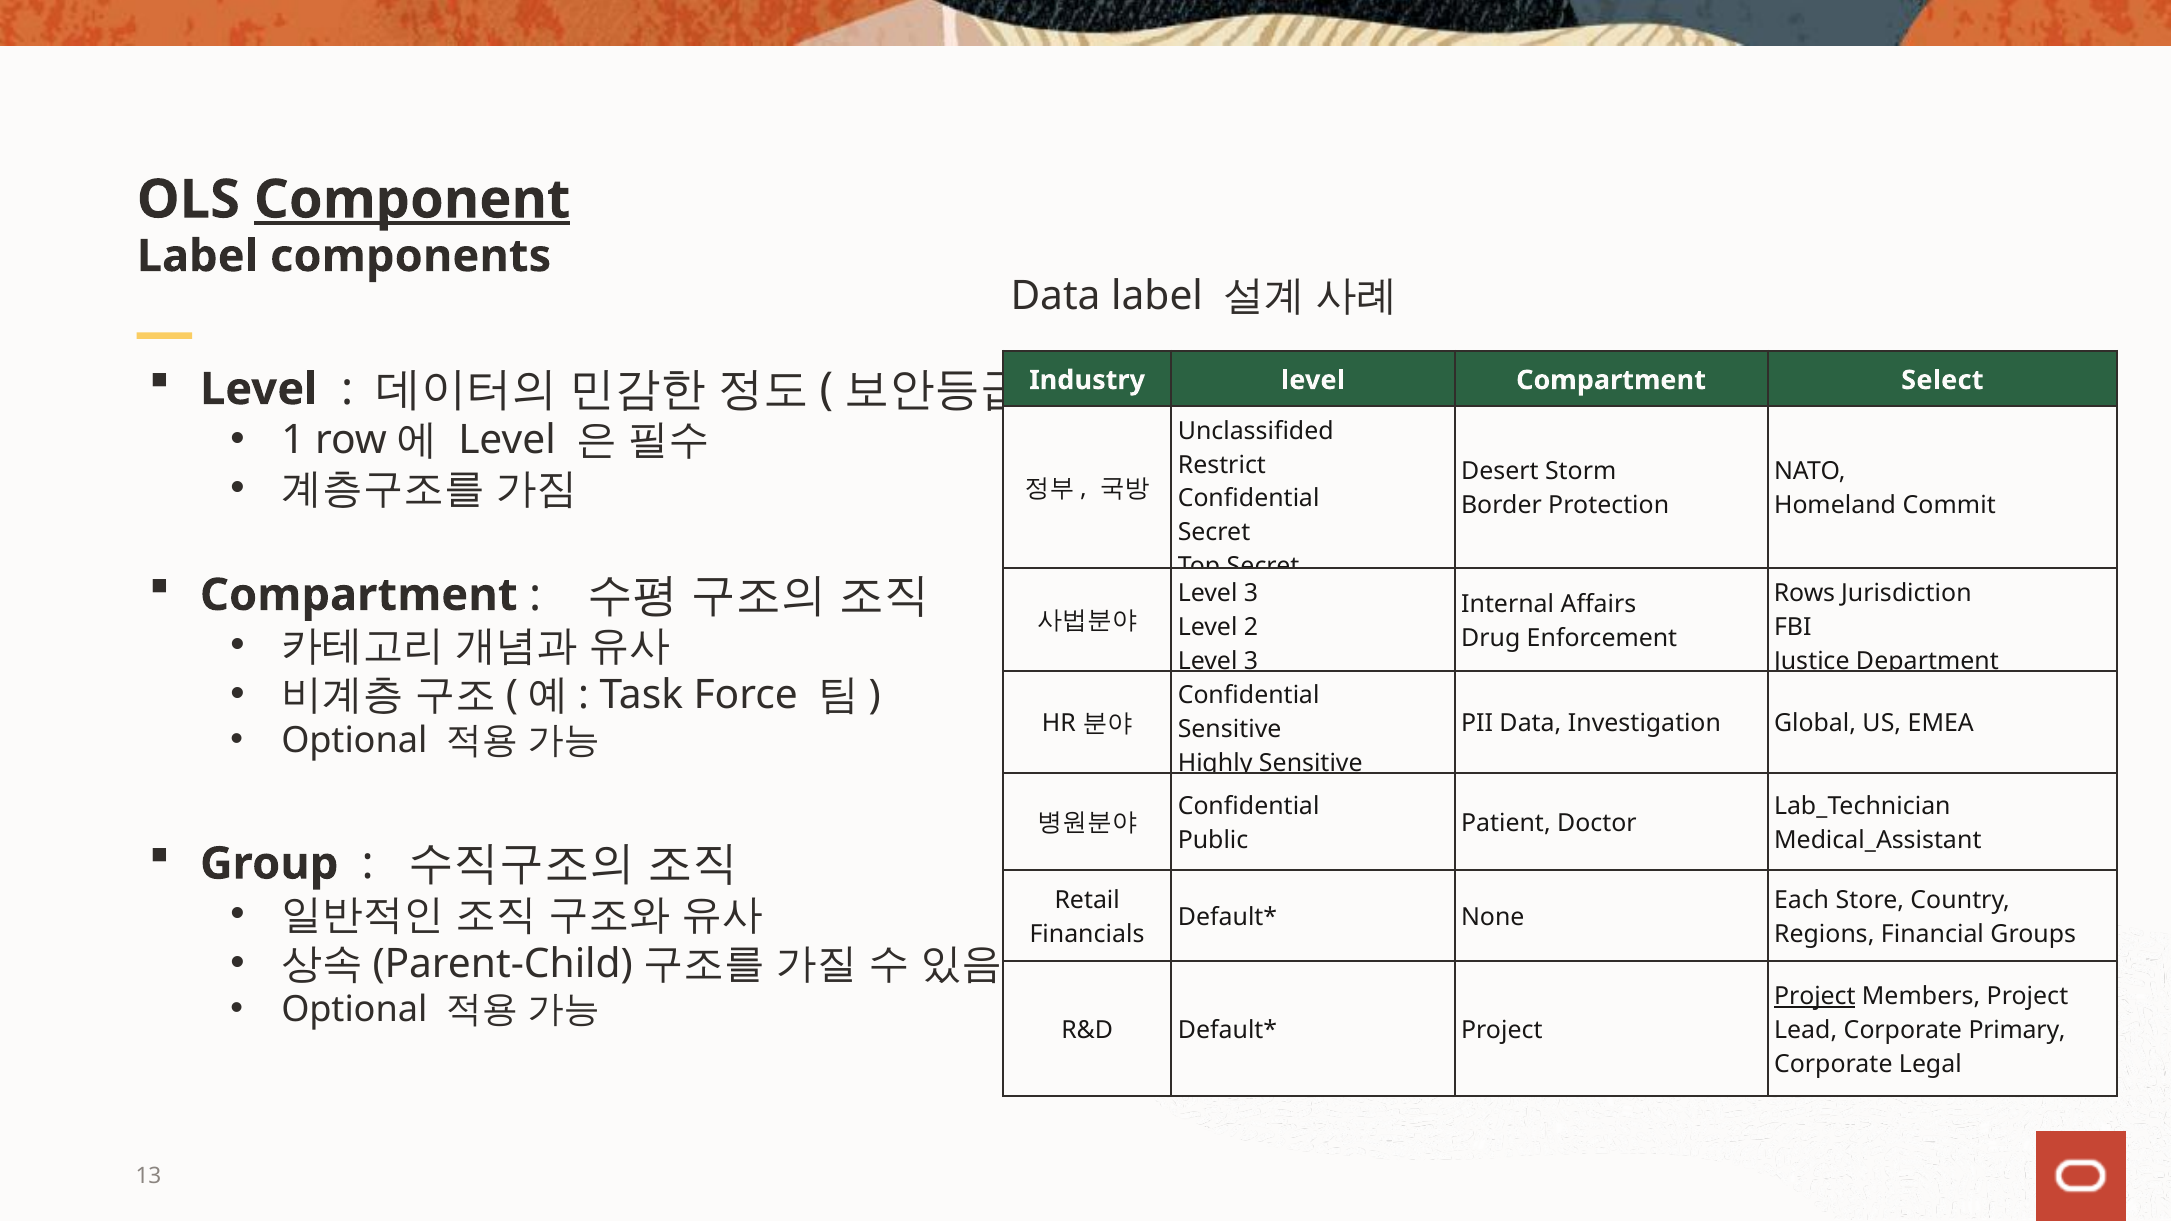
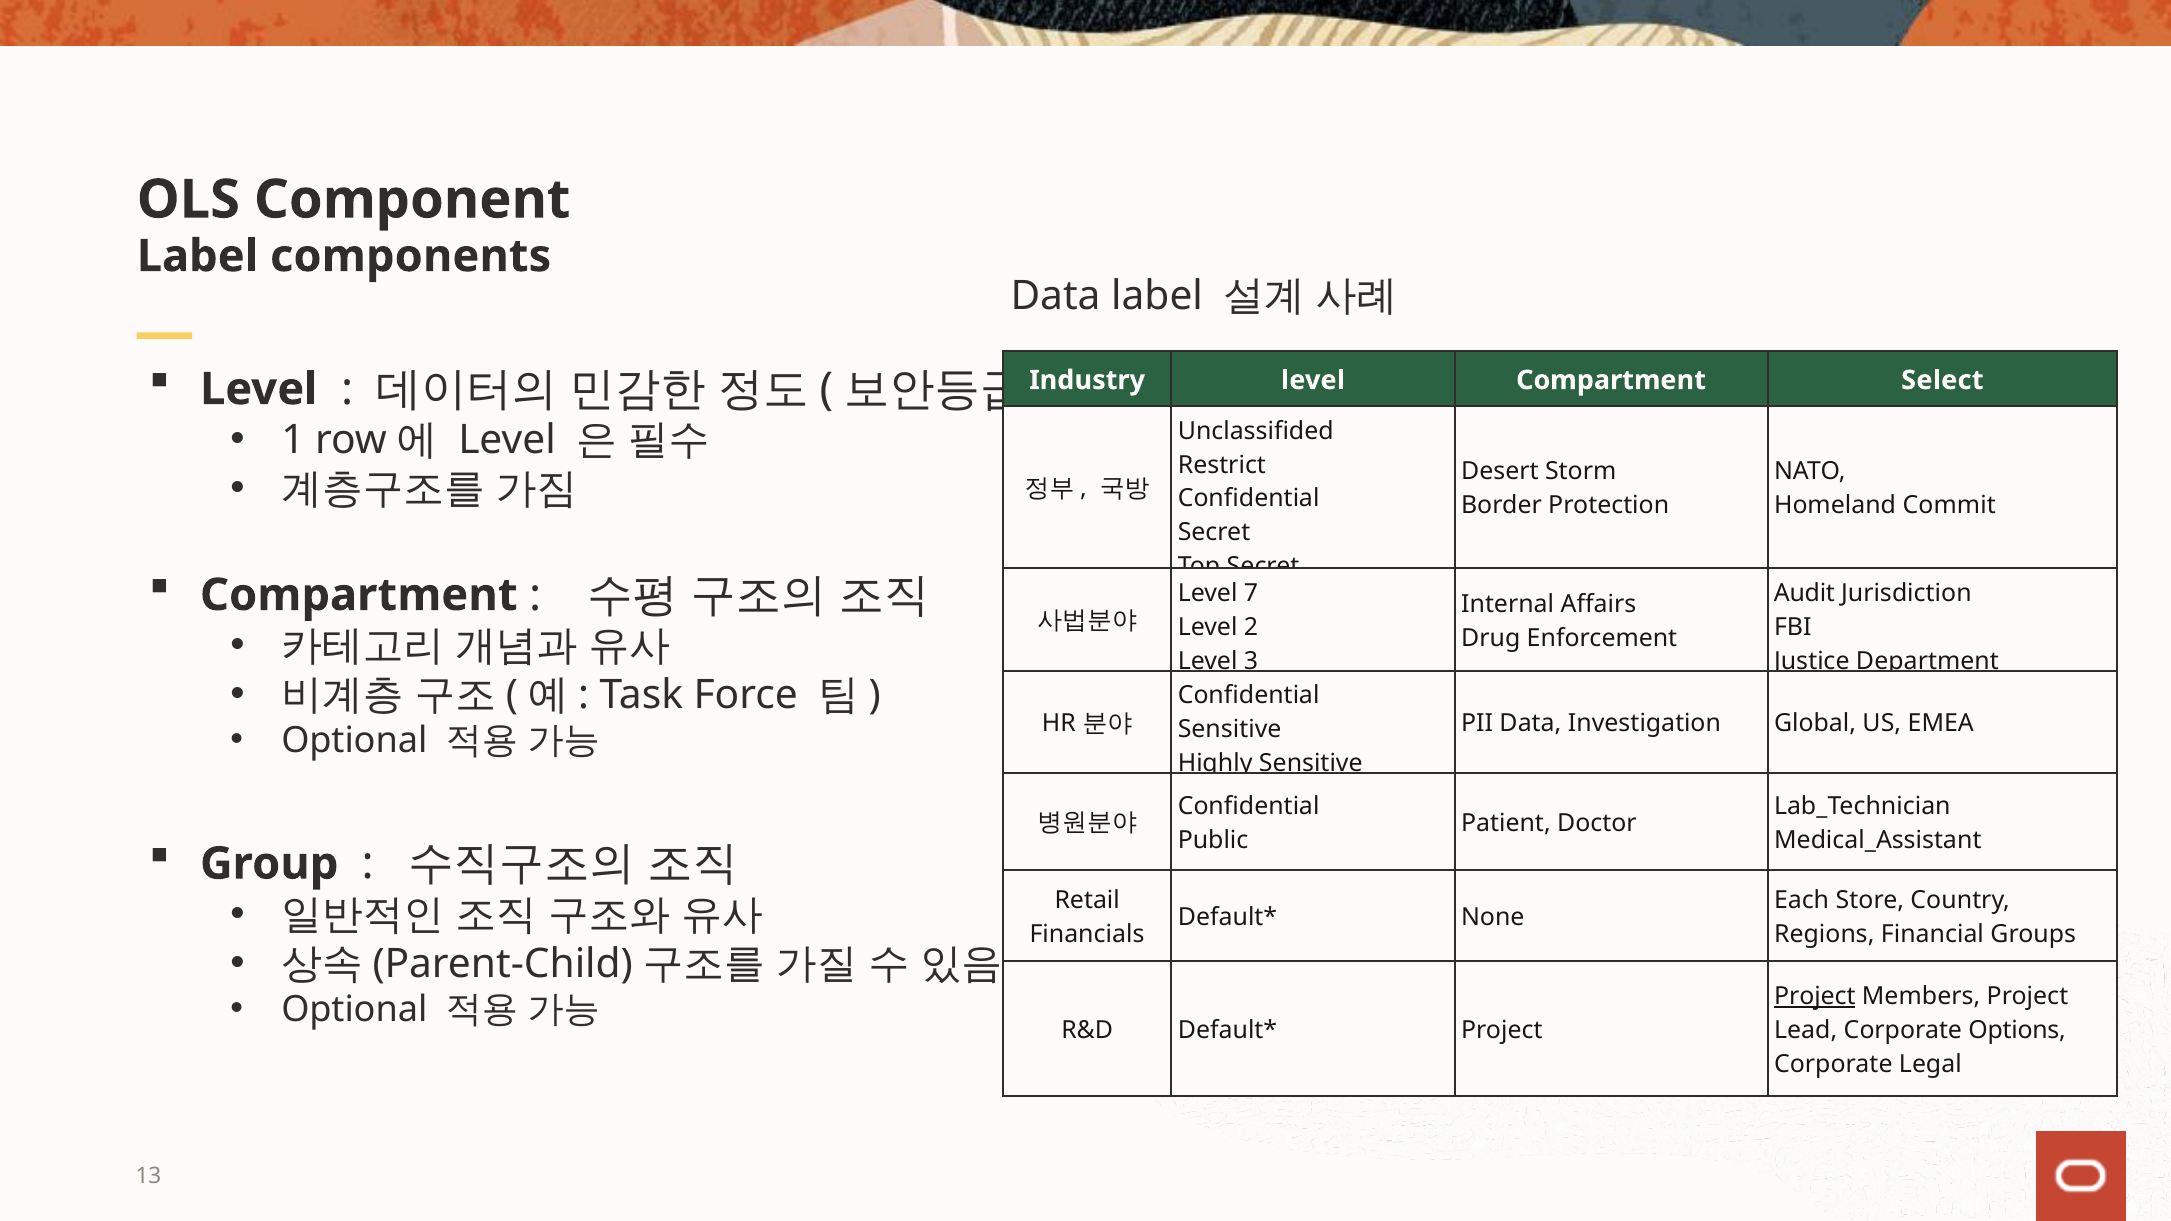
Component underline: present -> none
3 at (1251, 593): 3 -> 7
Rows: Rows -> Audit
Primary: Primary -> Options
